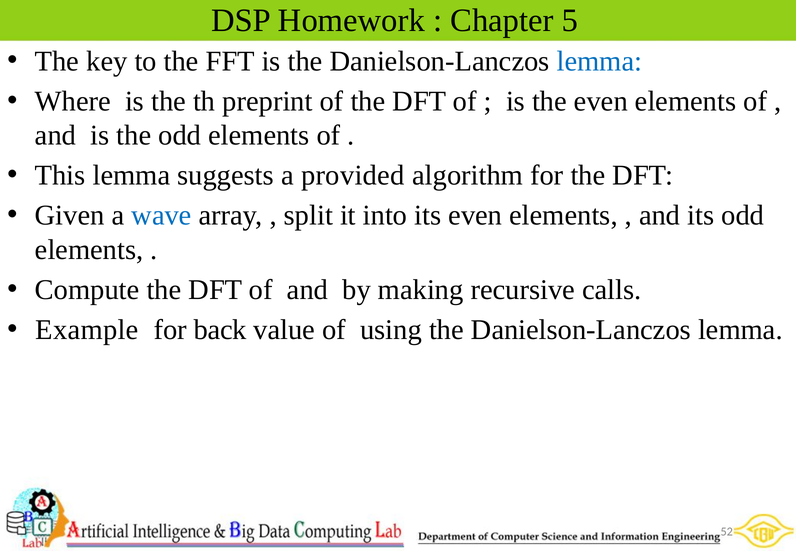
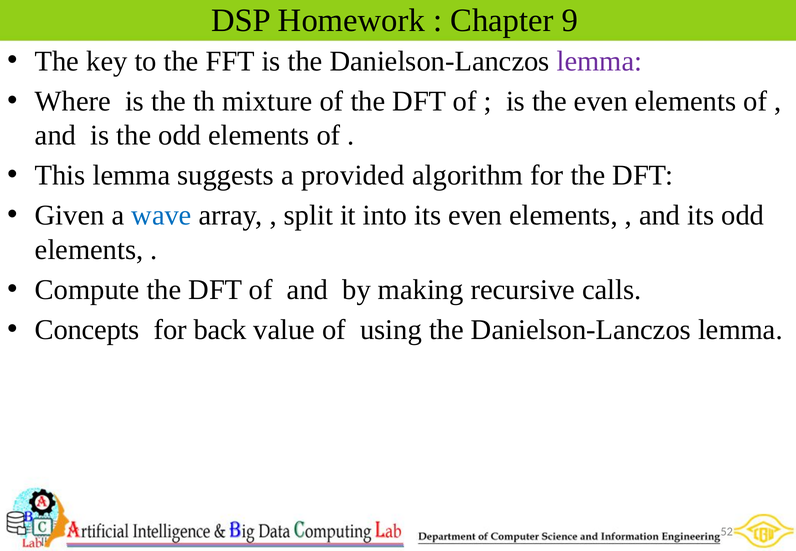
5: 5 -> 9
lemma at (599, 61) colour: blue -> purple
preprint: preprint -> mixture
Example: Example -> Concepts
